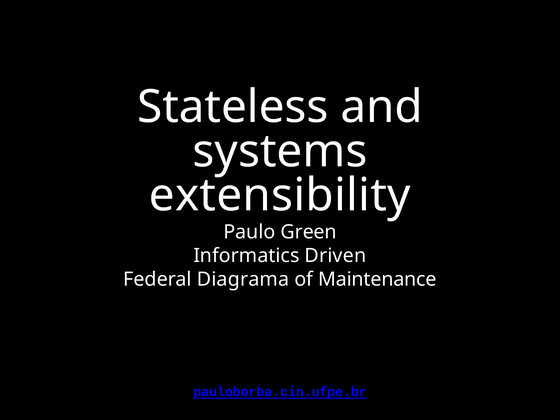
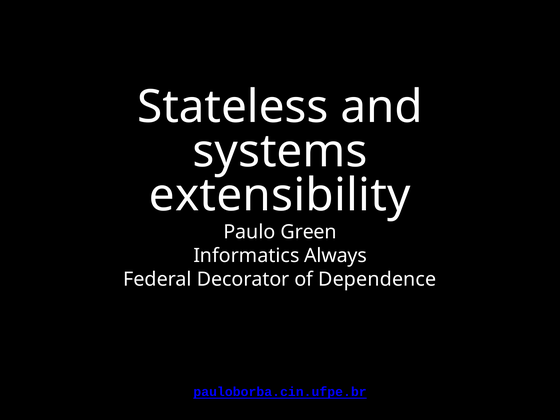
Driven: Driven -> Always
Diagrama: Diagrama -> Decorator
Maintenance: Maintenance -> Dependence
